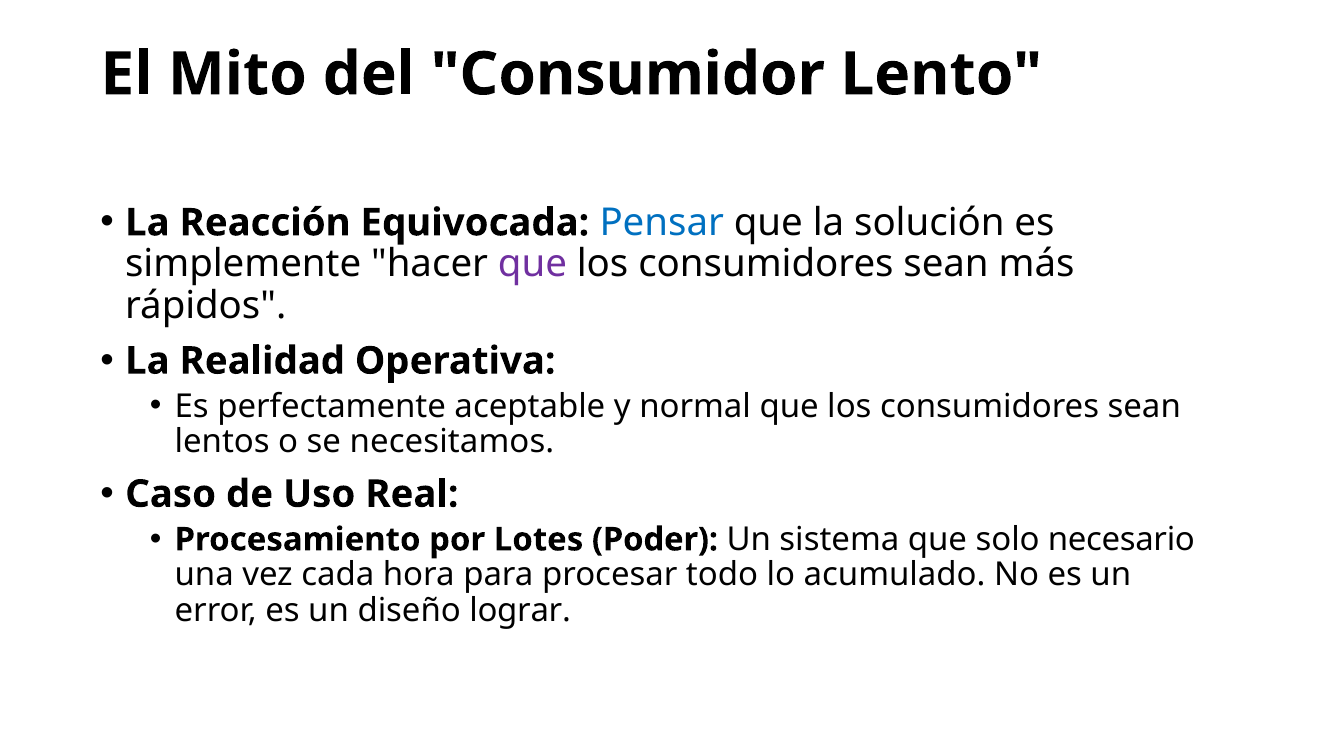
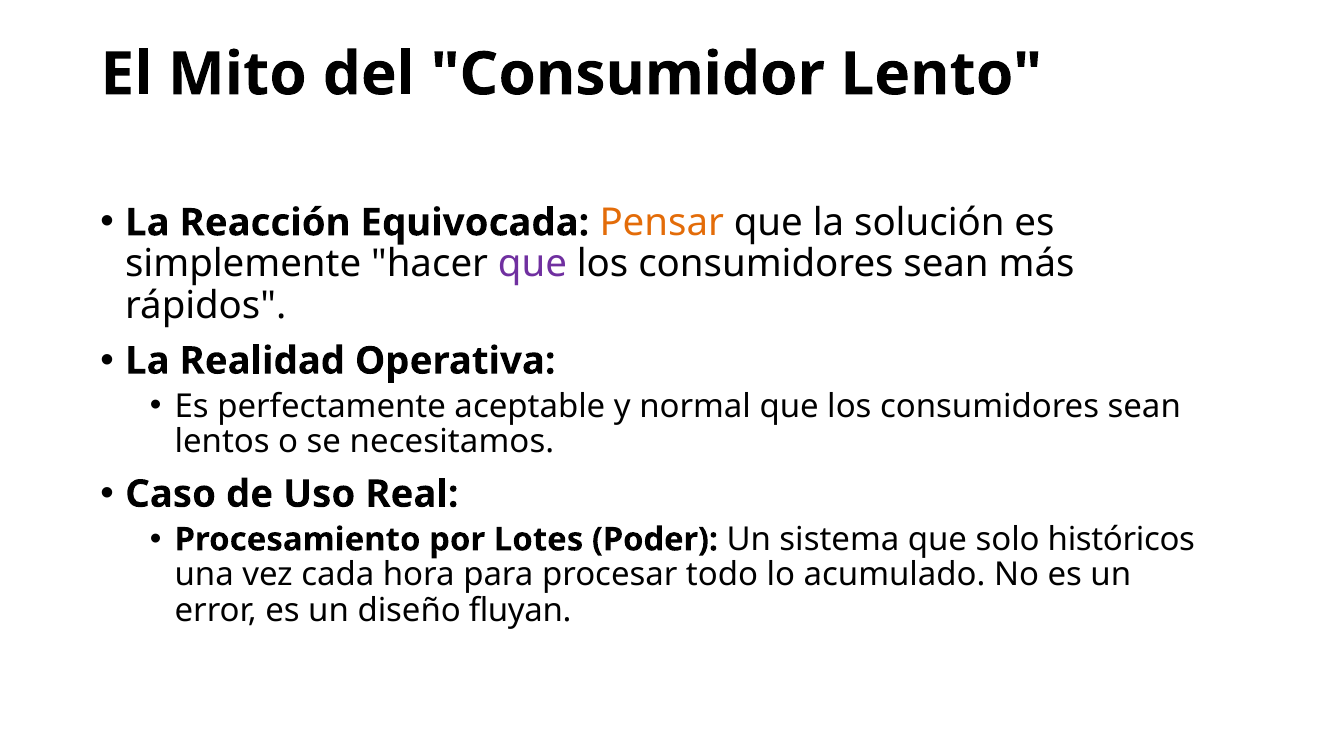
Pensar colour: blue -> orange
necesario: necesario -> históricos
lograr: lograr -> fluyan
